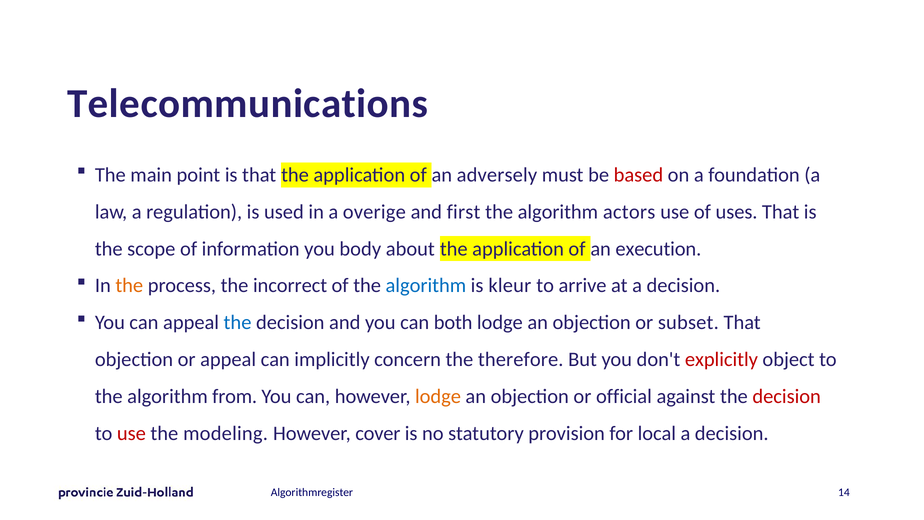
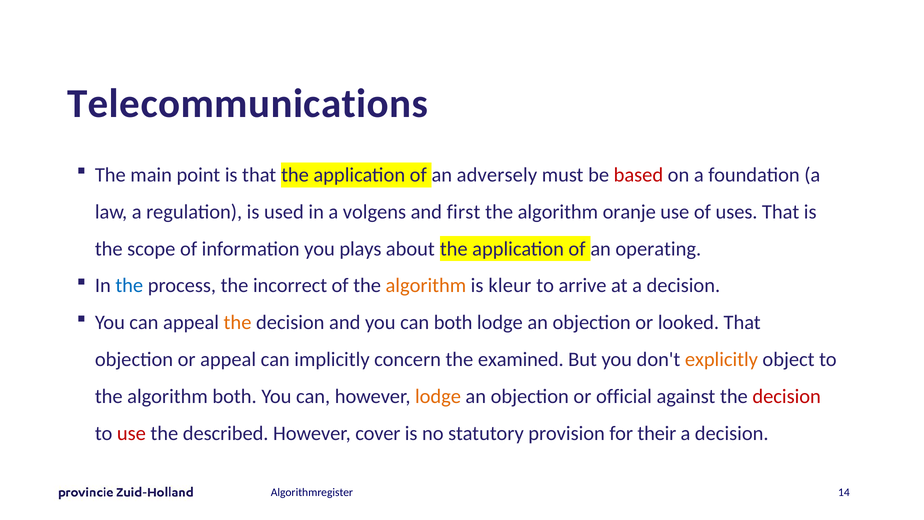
overige: overige -> volgens
actors: actors -> oranje
body: body -> plays
execution: execution -> operating
the at (129, 286) colour: orange -> blue
algorithm at (426, 286) colour: blue -> orange
the at (238, 322) colour: blue -> orange
subset: subset -> looked
therefore: therefore -> examined
explicitly colour: red -> orange
algorithm from: from -> both
modeling: modeling -> described
local: local -> their
